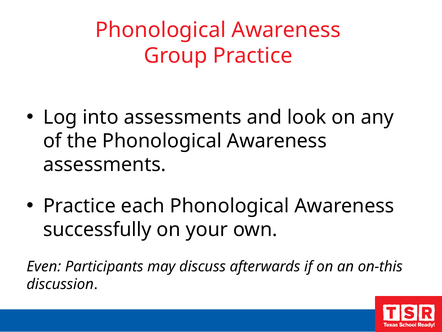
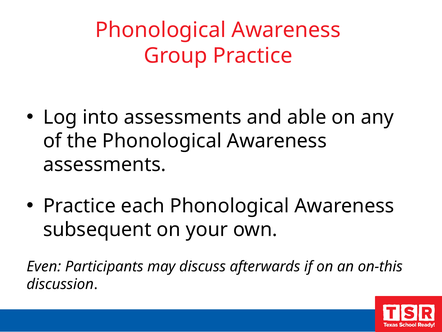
look: look -> able
successfully: successfully -> subsequent
